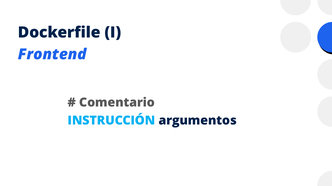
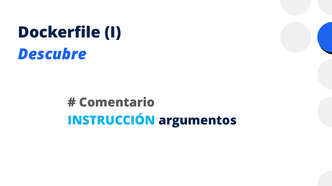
Frontend: Frontend -> Descubre
